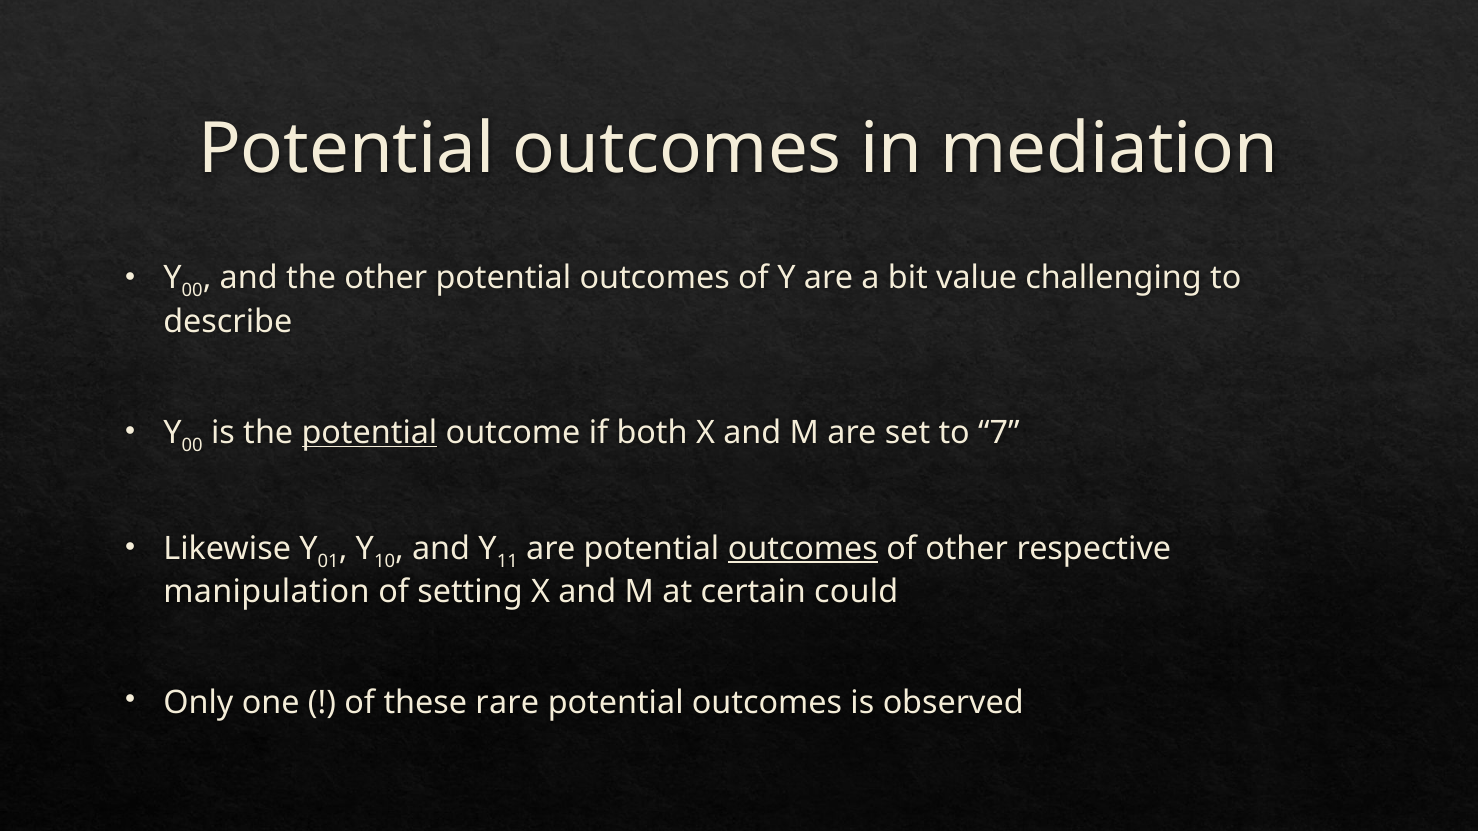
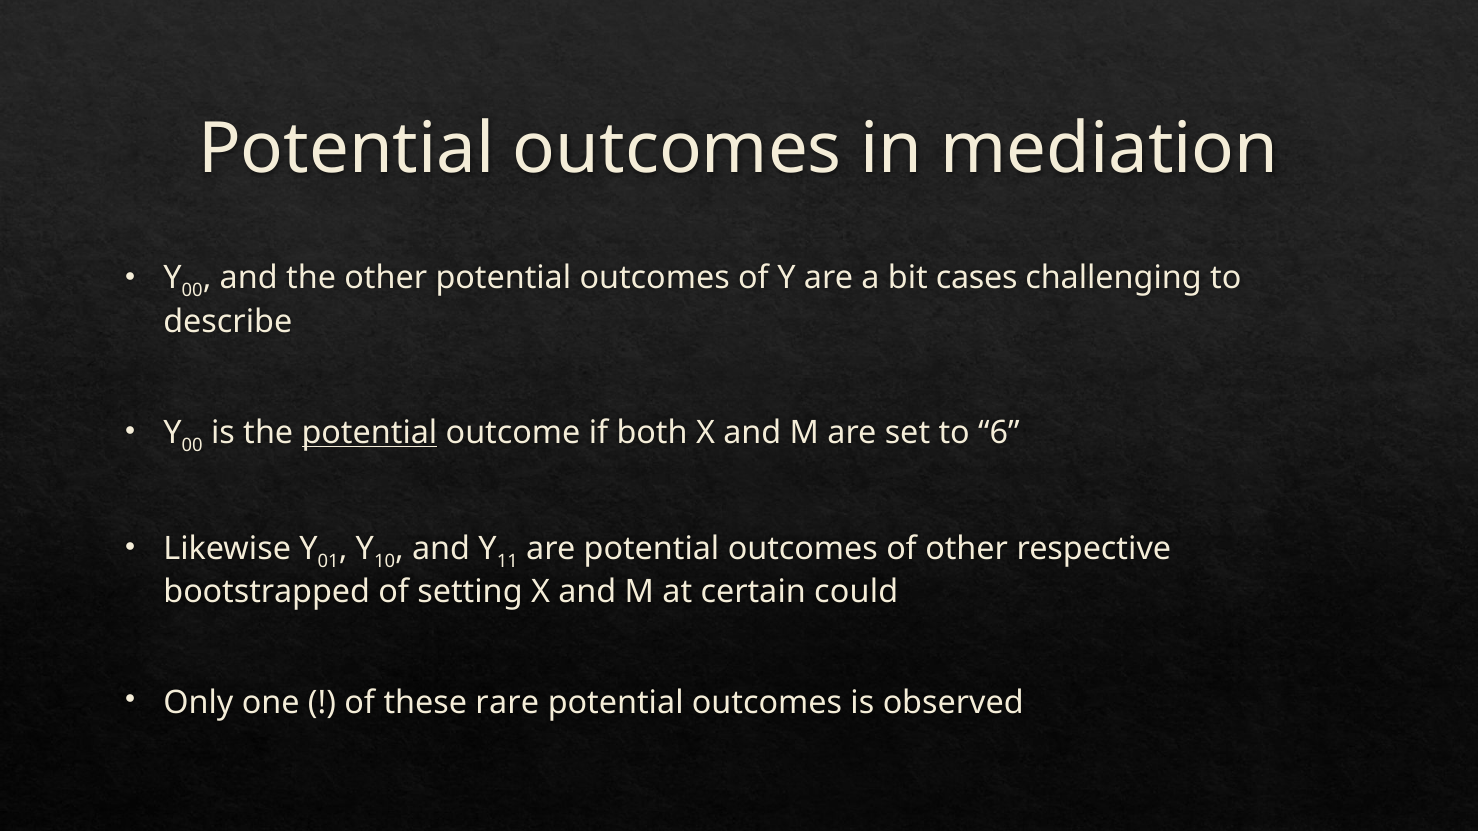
value: value -> cases
7: 7 -> 6
outcomes at (803, 549) underline: present -> none
manipulation: manipulation -> bootstrapped
